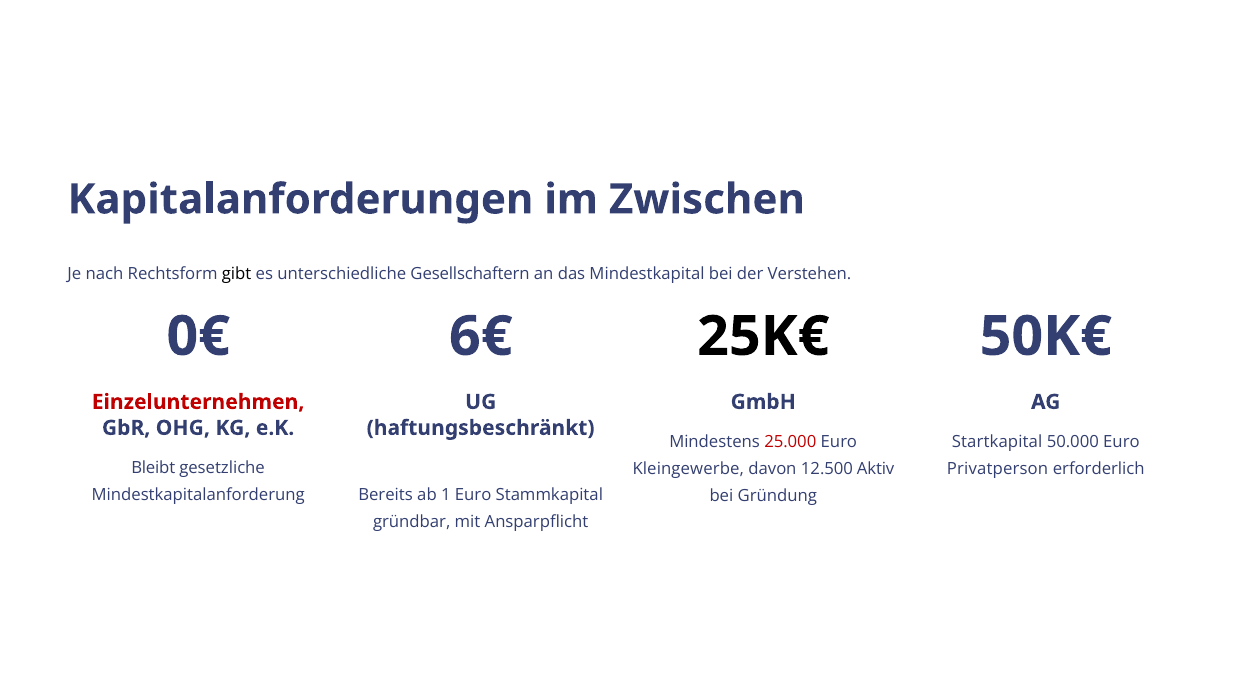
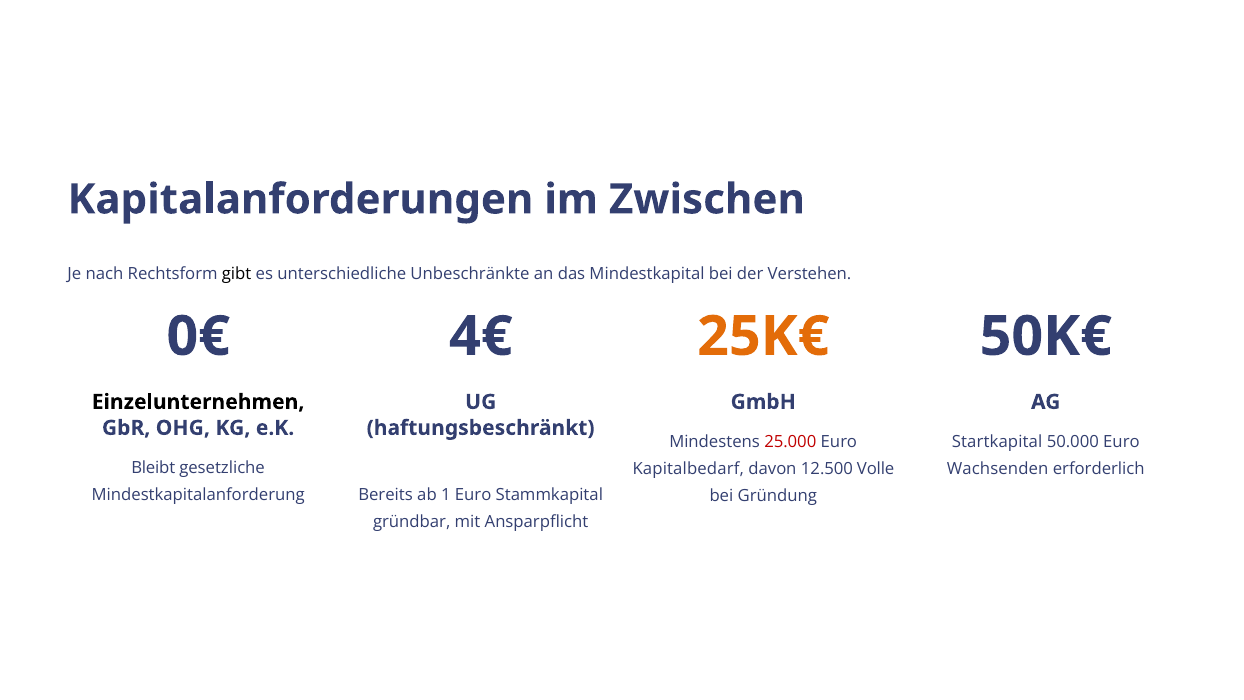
Gesellschaftern: Gesellschaftern -> Unbeschränkte
6€: 6€ -> 4€
25K€ colour: black -> orange
Einzelunternehmen colour: red -> black
Kleingewerbe: Kleingewerbe -> Kapitalbedarf
Aktiv: Aktiv -> Volle
Privatperson: Privatperson -> Wachsenden
